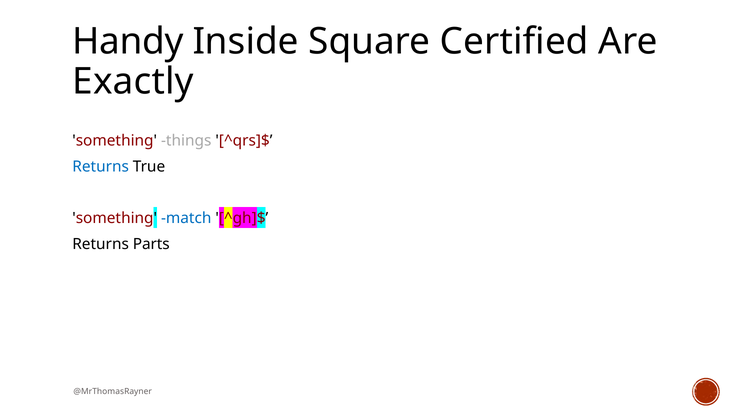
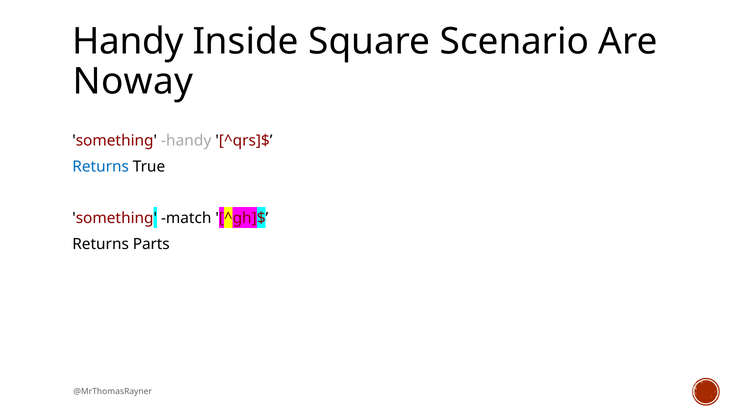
Certified: Certified -> Scenario
Exactly: Exactly -> Noway
something things: things -> handy
match colour: blue -> black
